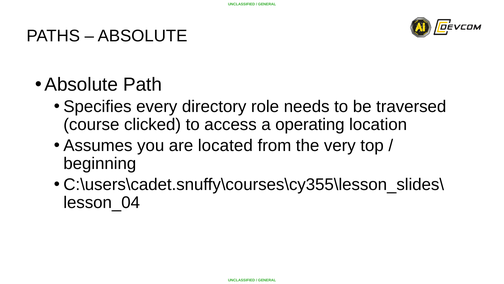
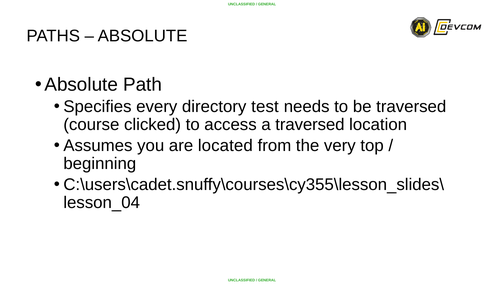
role: role -> test
a operating: operating -> traversed
